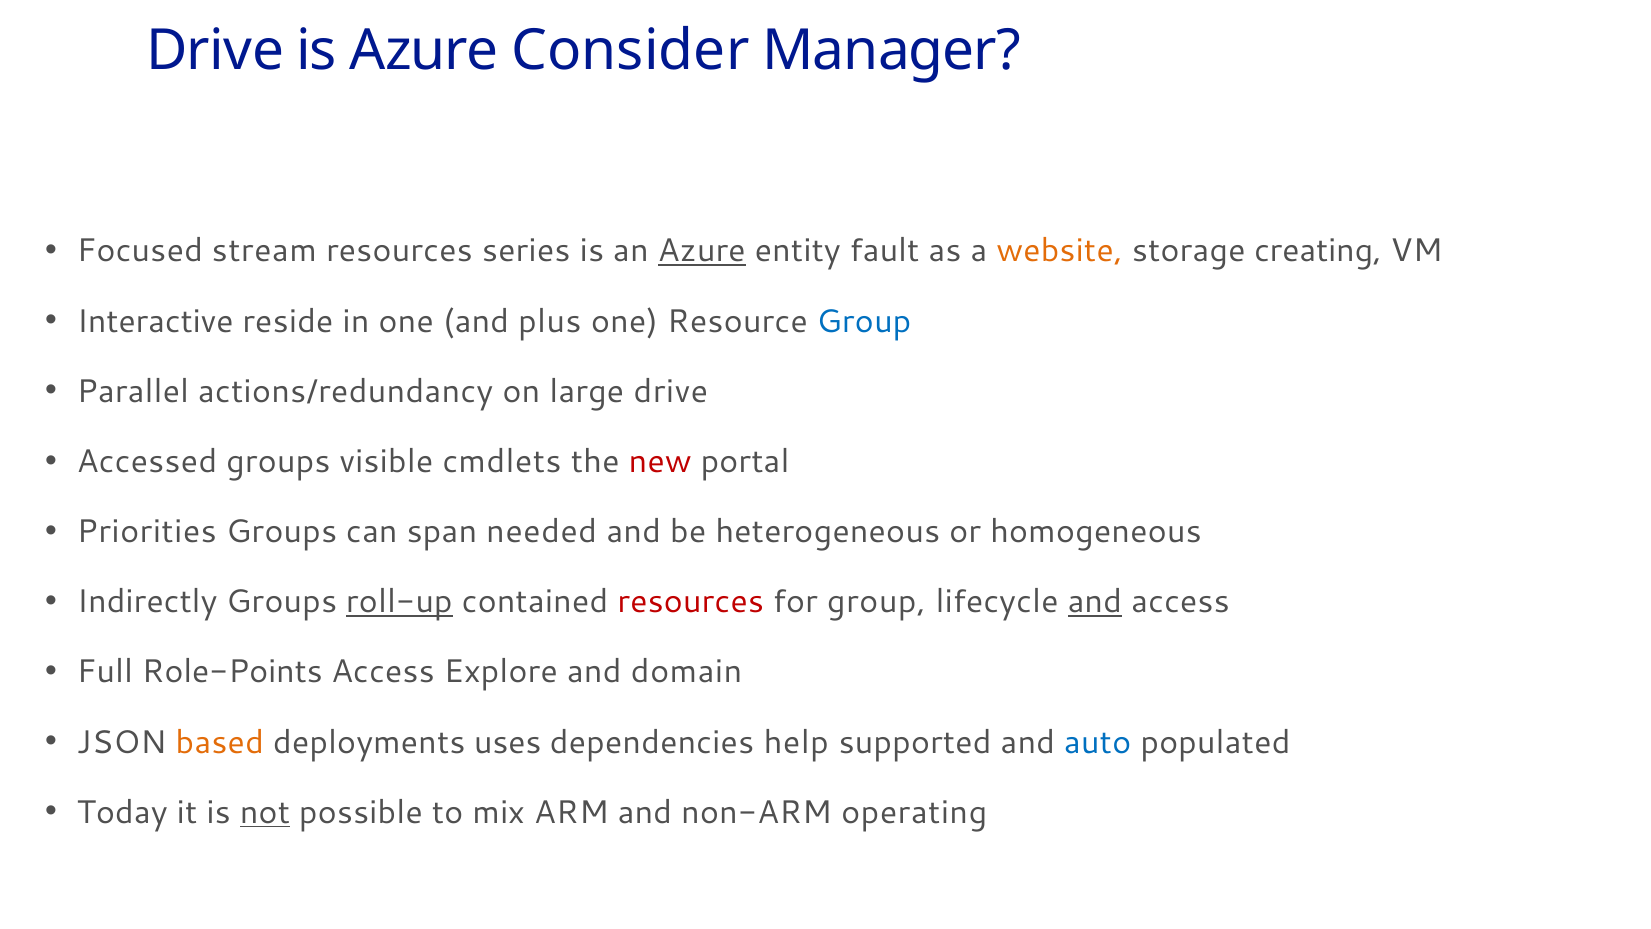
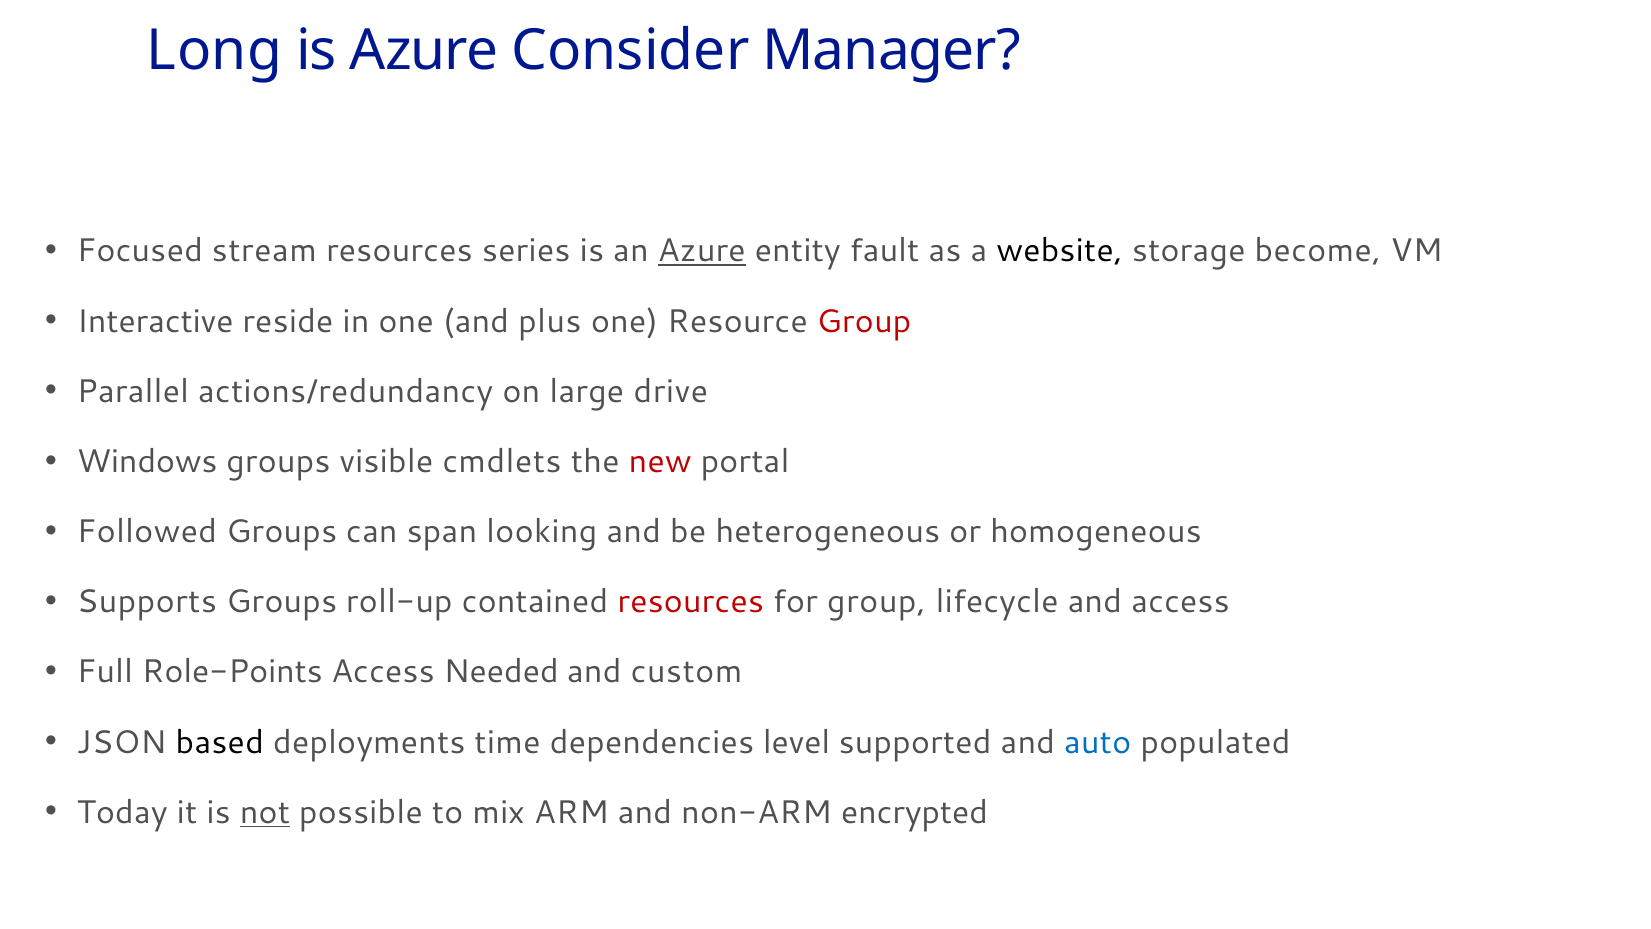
Drive at (215, 51): Drive -> Long
website colour: orange -> black
creating: creating -> become
Group at (864, 321) colour: blue -> red
Accessed: Accessed -> Windows
Priorities: Priorities -> Followed
needed: needed -> looking
Indirectly: Indirectly -> Supports
roll-up underline: present -> none
and at (1095, 602) underline: present -> none
Explore: Explore -> Needed
domain: domain -> custom
based colour: orange -> black
uses: uses -> time
help: help -> level
operating: operating -> encrypted
